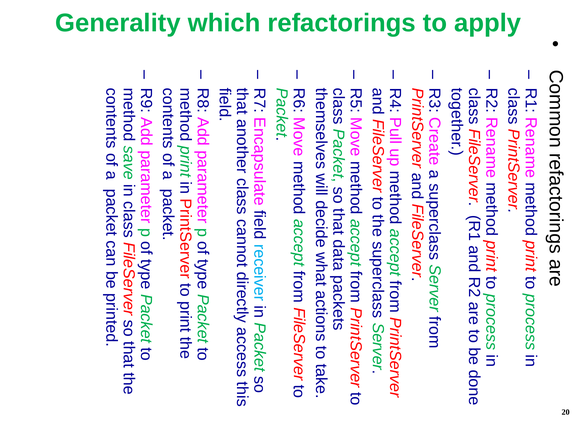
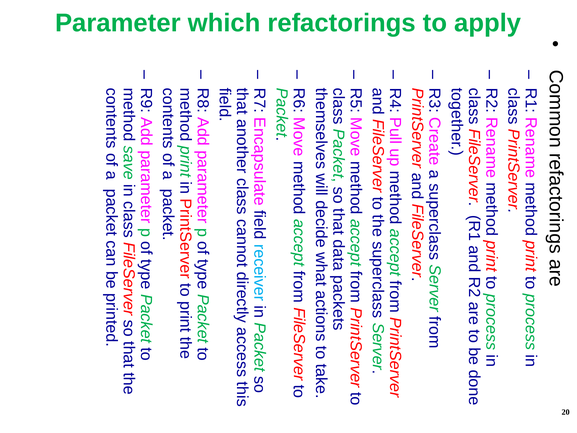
Generality: Generality -> Parameter
